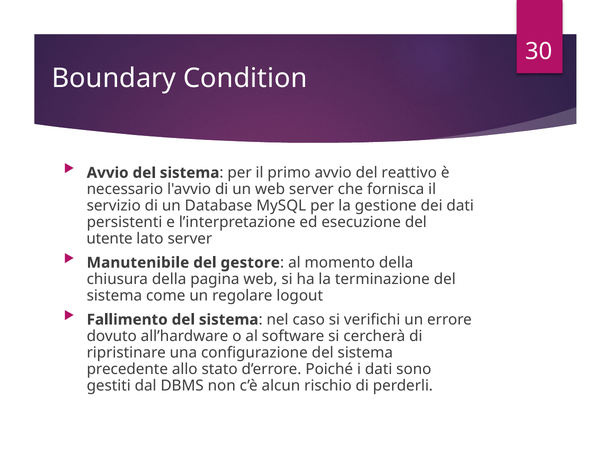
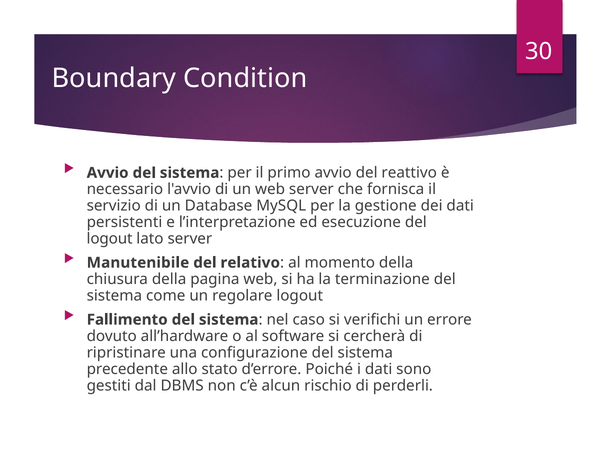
utente at (110, 239): utente -> logout
gestore: gestore -> relativo
